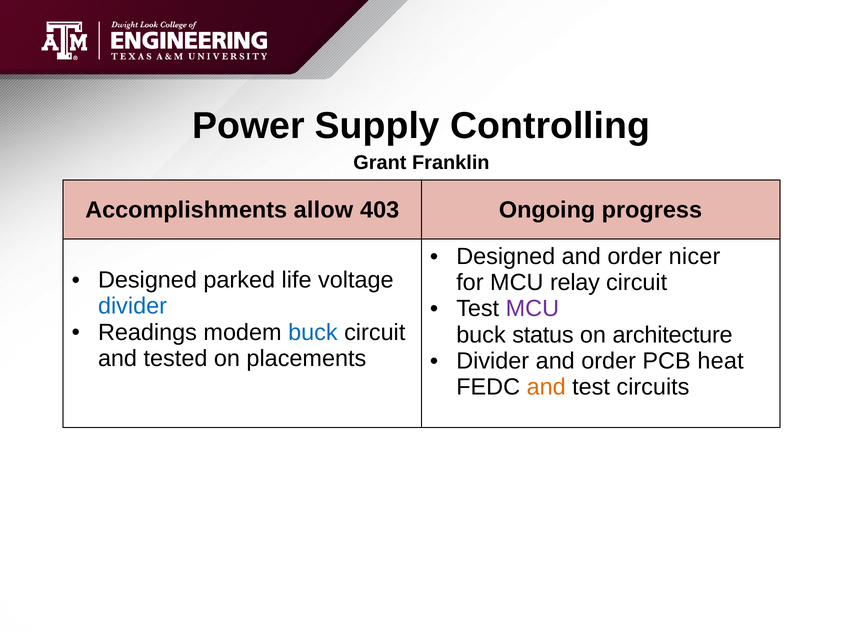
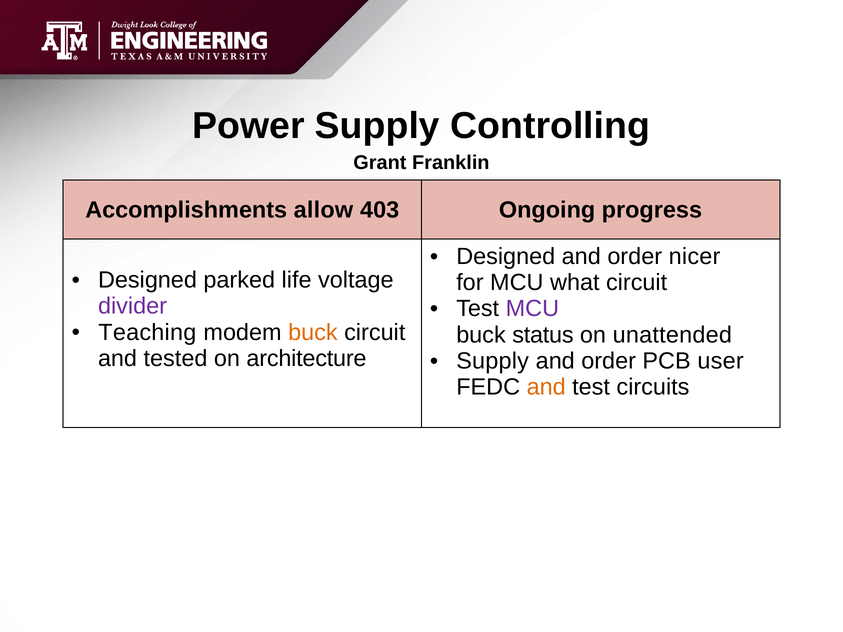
relay: relay -> what
divider at (133, 306) colour: blue -> purple
Readings: Readings -> Teaching
buck at (313, 332) colour: blue -> orange
architecture: architecture -> unattended
placements: placements -> architecture
Divider at (493, 361): Divider -> Supply
heat: heat -> user
